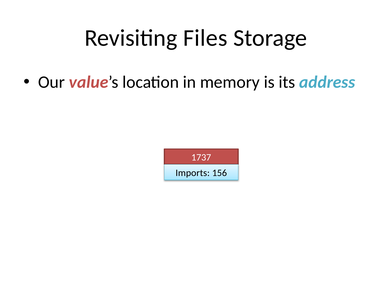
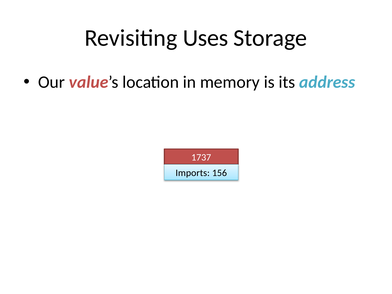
Files: Files -> Uses
